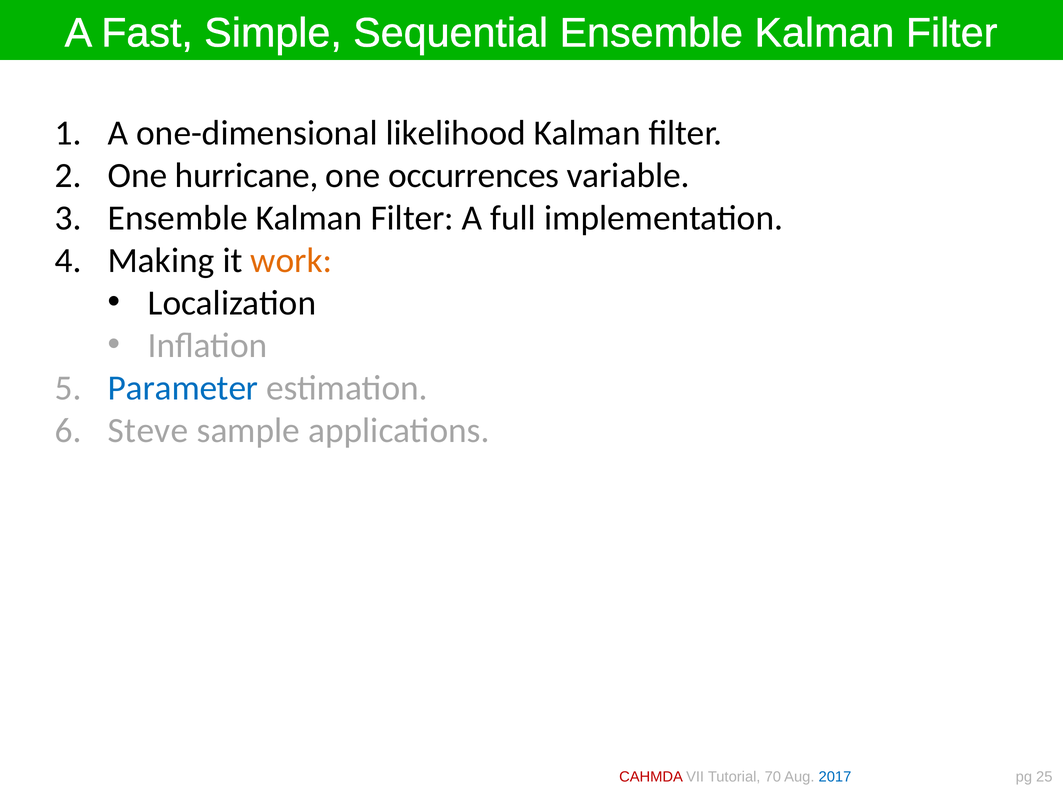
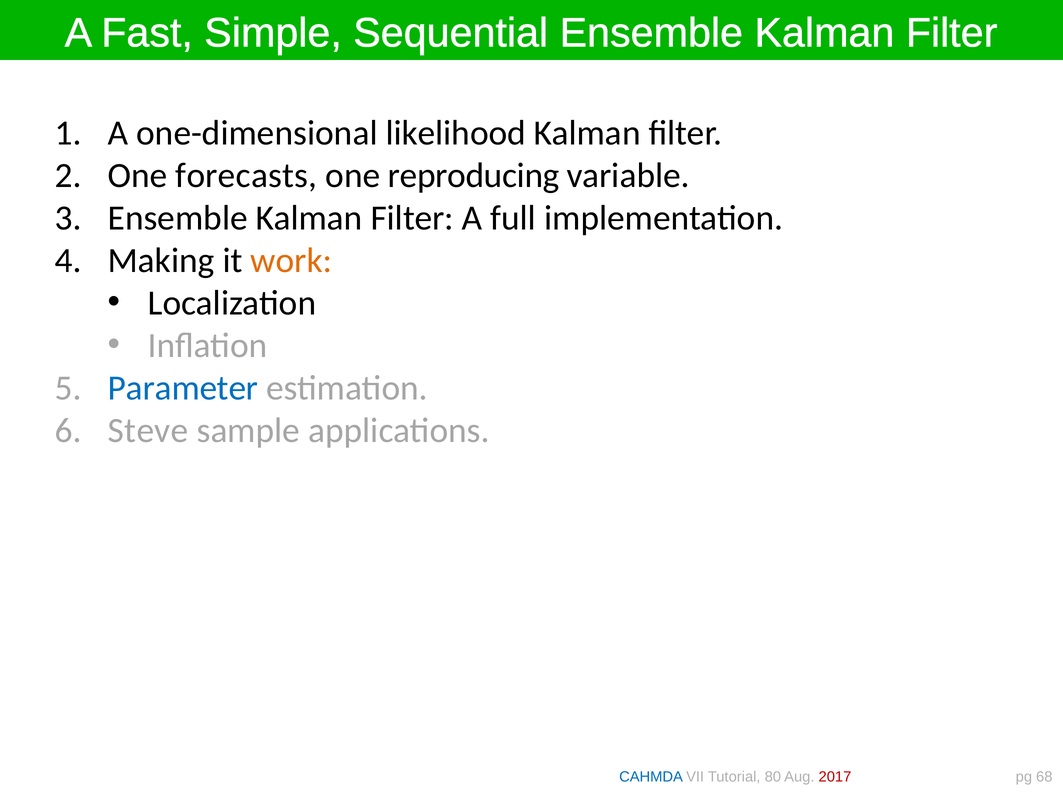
hurricane: hurricane -> forecasts
occurrences: occurrences -> reproducing
CAHMDA colour: red -> blue
70: 70 -> 80
2017 colour: blue -> red
25: 25 -> 68
